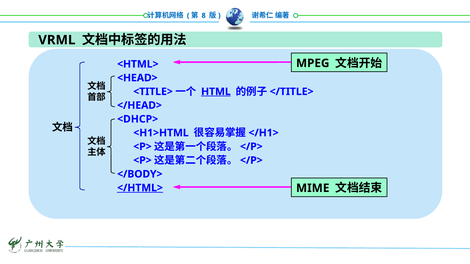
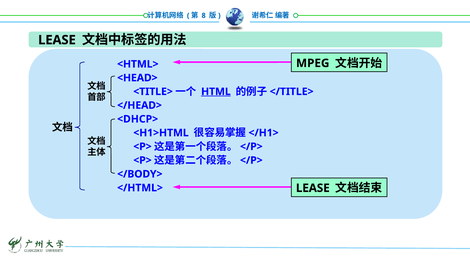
VRML at (57, 40): VRML -> LEASE
</HTML> underline: present -> none
MIME at (313, 188): MIME -> LEASE
